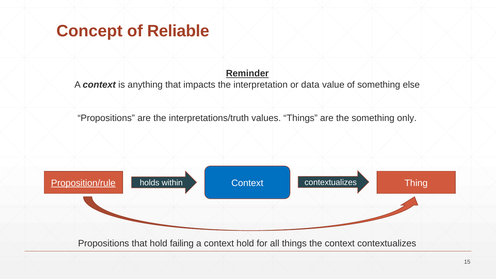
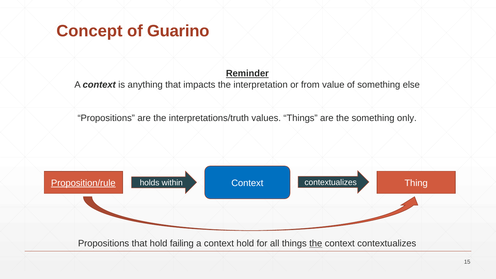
Reliable: Reliable -> Guarino
data: data -> from
the at (316, 244) underline: none -> present
